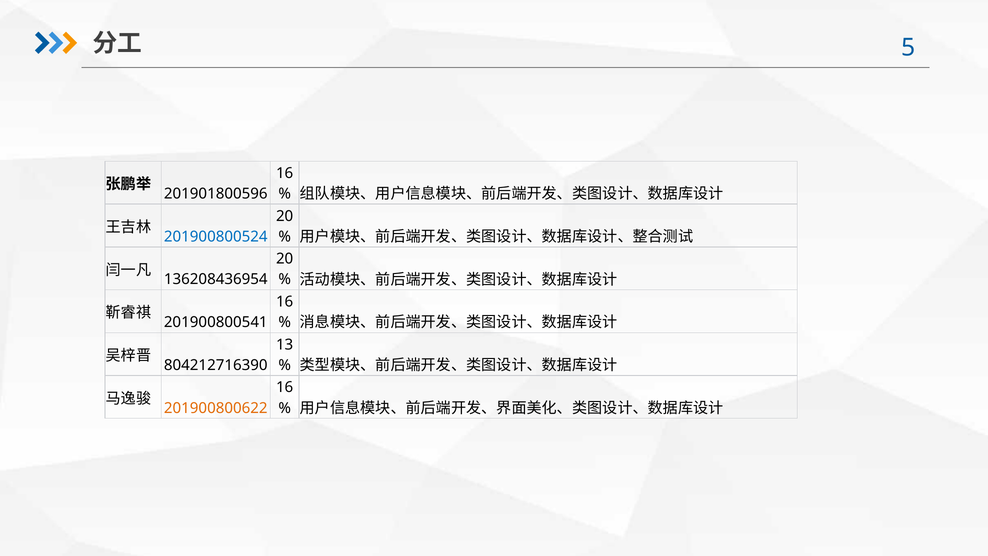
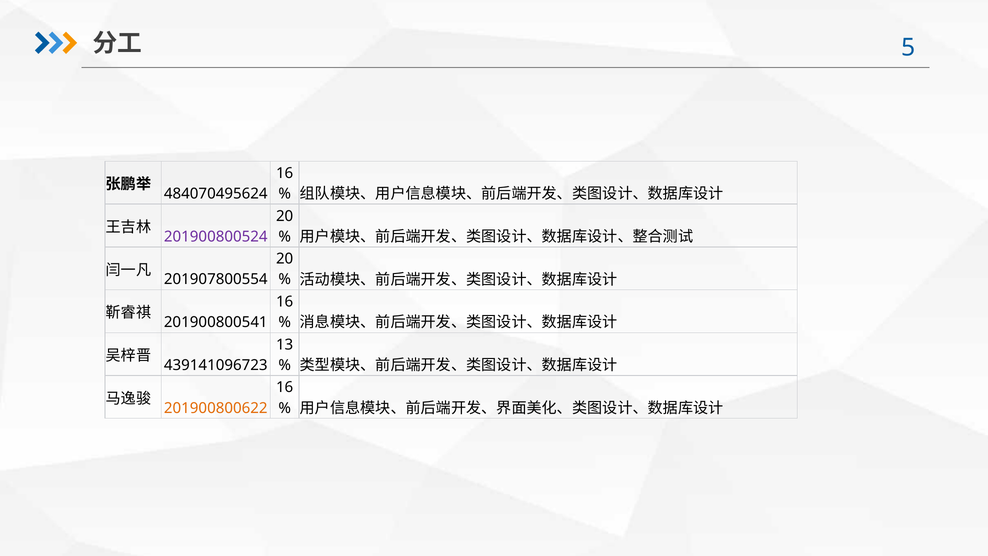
201901800596: 201901800596 -> 484070495624
201900800524 colour: blue -> purple
136208436954: 136208436954 -> 201907800554
804212716390: 804212716390 -> 439141096723
